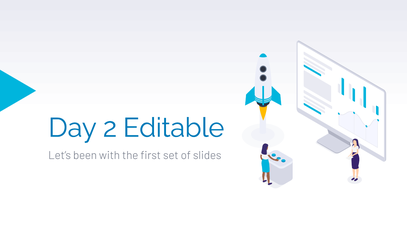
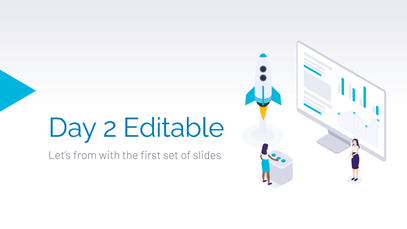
been: been -> from
